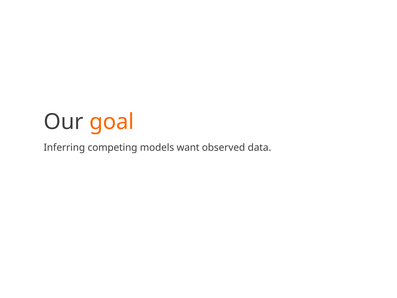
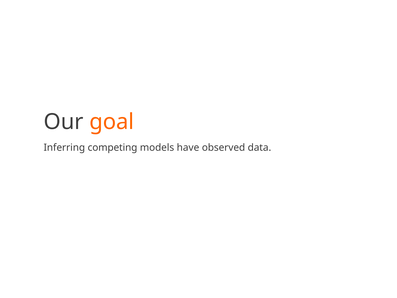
want: want -> have
